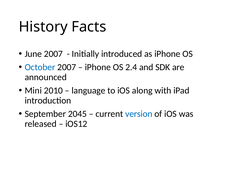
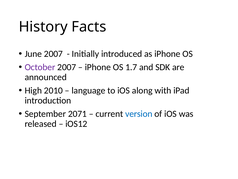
October colour: blue -> purple
2.4: 2.4 -> 1.7
Mini: Mini -> High
2045: 2045 -> 2071
